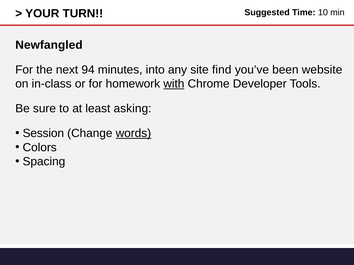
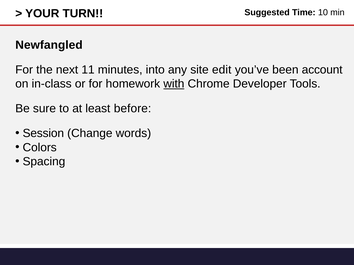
94: 94 -> 11
find: find -> edit
website: website -> account
asking: asking -> before
words underline: present -> none
